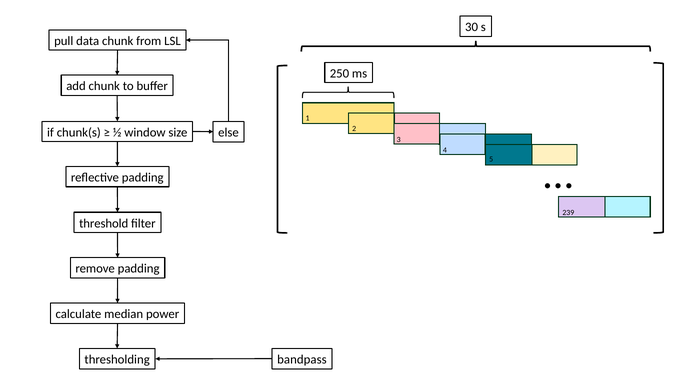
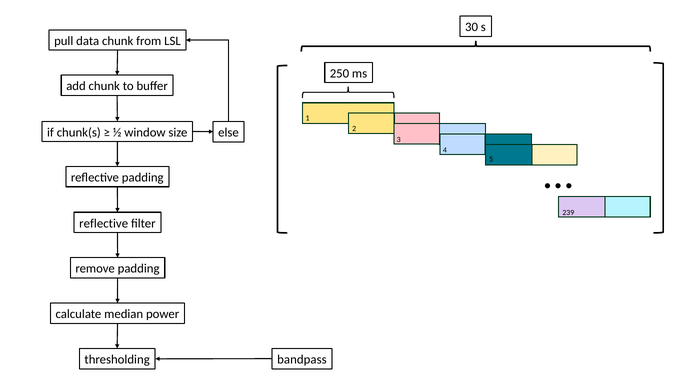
threshold at (104, 223): threshold -> reflective
